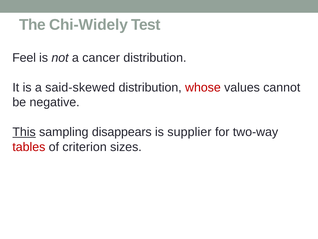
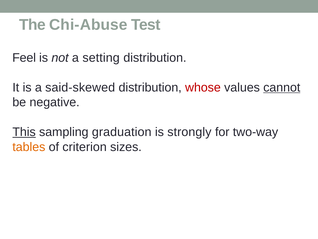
Chi-Widely: Chi-Widely -> Chi-Abuse
cancer: cancer -> setting
cannot underline: none -> present
disappears: disappears -> graduation
supplier: supplier -> strongly
tables colour: red -> orange
